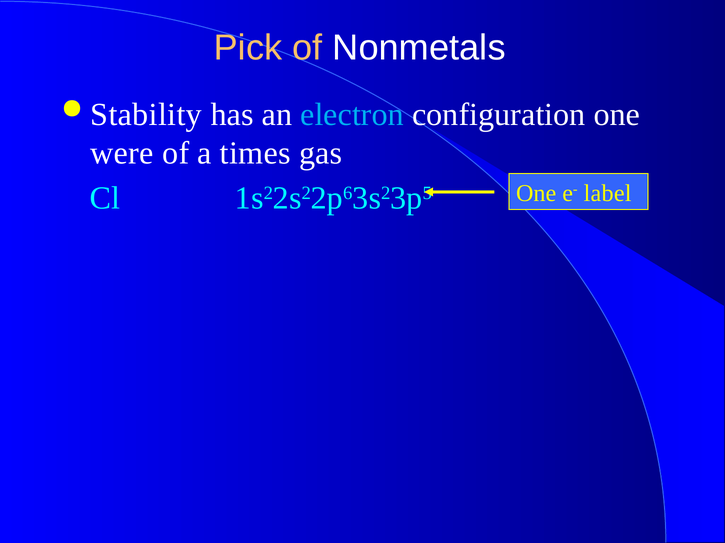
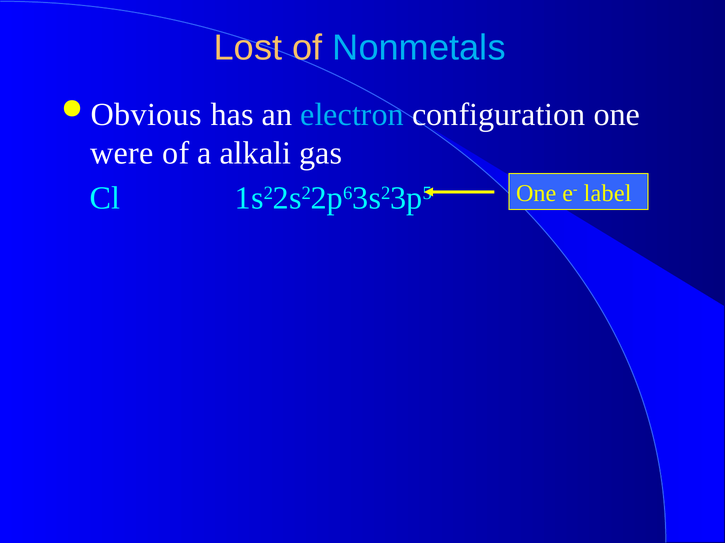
Pick: Pick -> Lost
Nonmetals colour: white -> light blue
Stability: Stability -> Obvious
times: times -> alkali
